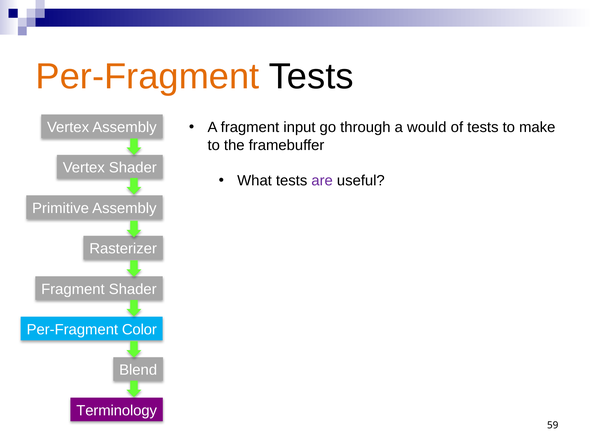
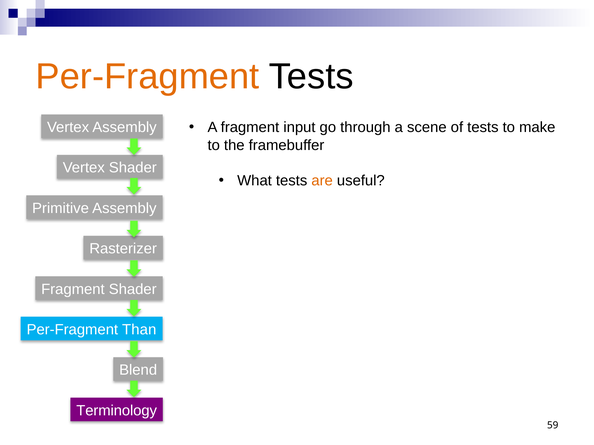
would: would -> scene
are colour: purple -> orange
Color: Color -> Than
